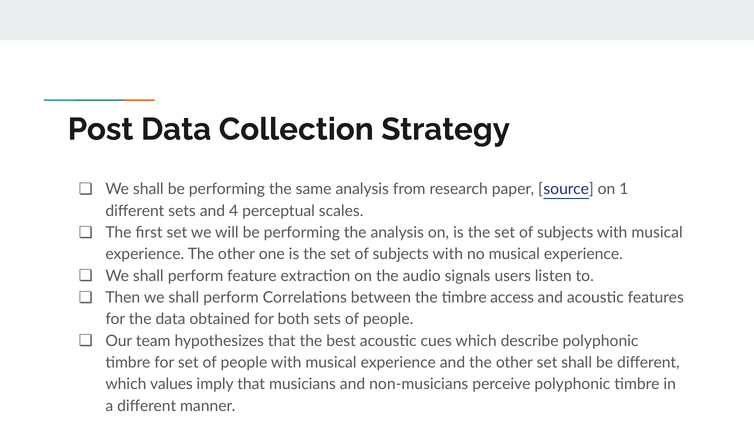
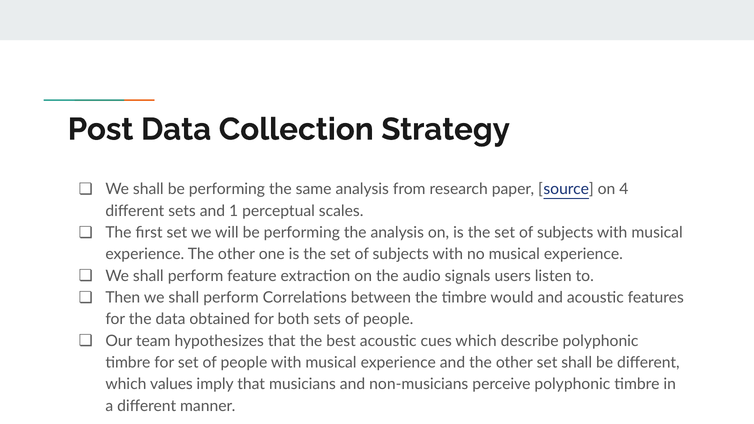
1: 1 -> 4
4: 4 -> 1
access: access -> would
